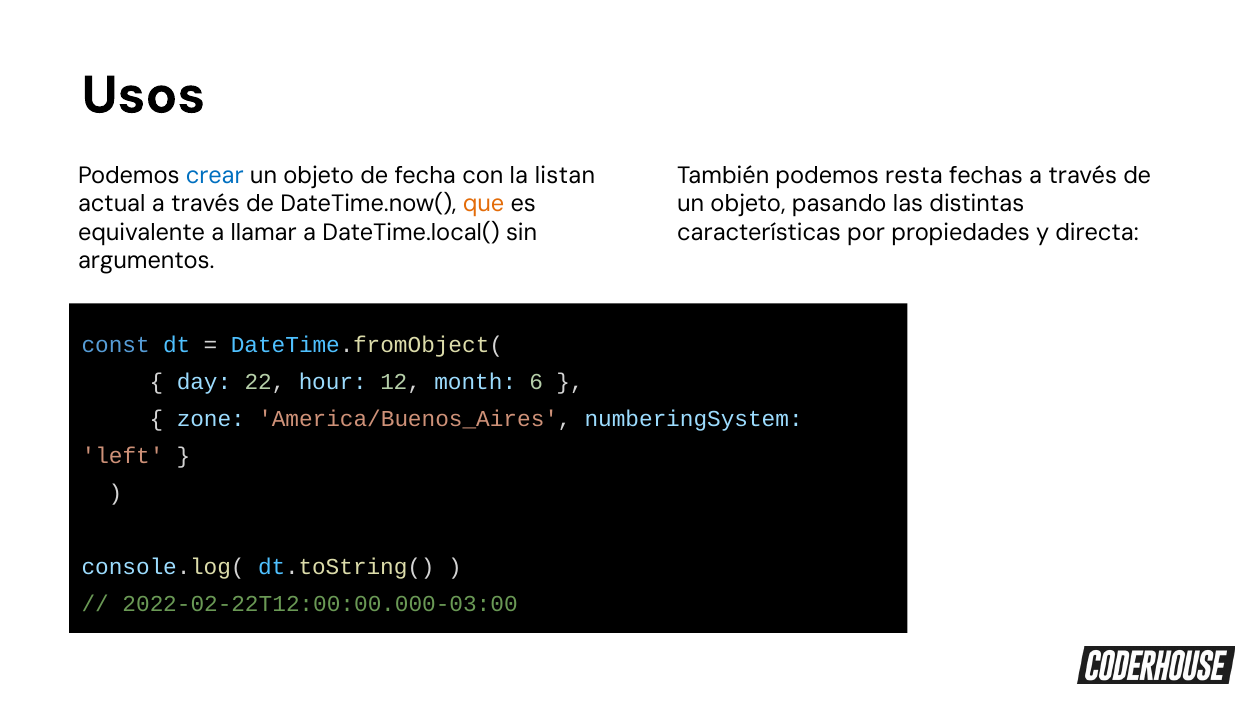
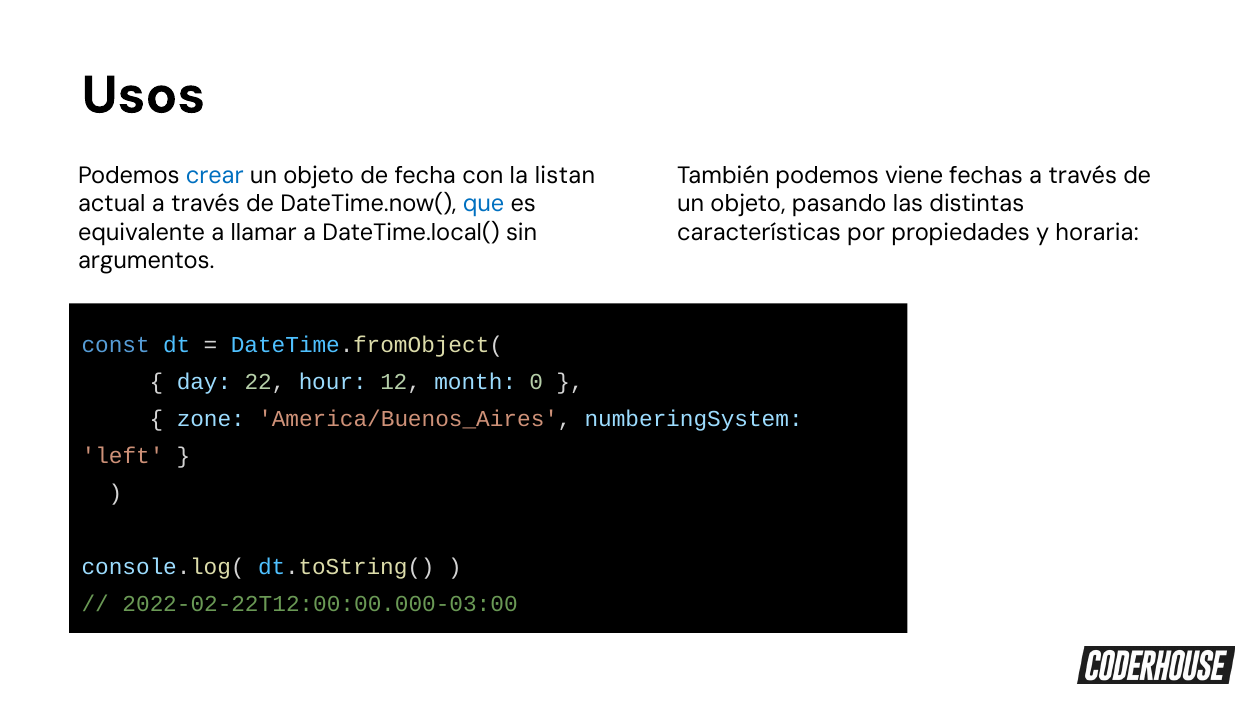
resta: resta -> viene
que colour: orange -> blue
directa: directa -> horaria
6: 6 -> 0
